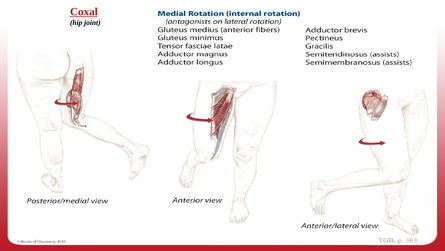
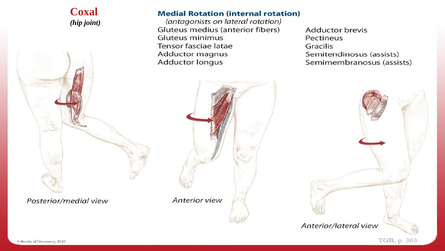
Coxal underline: present -> none
